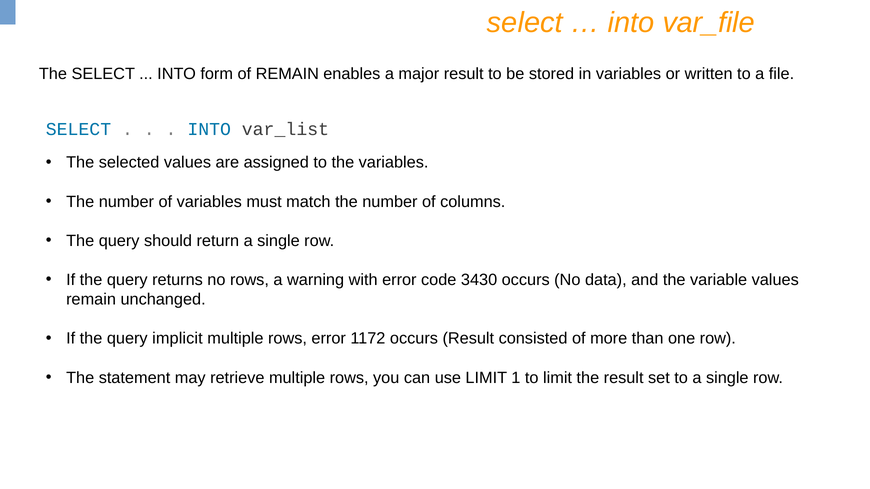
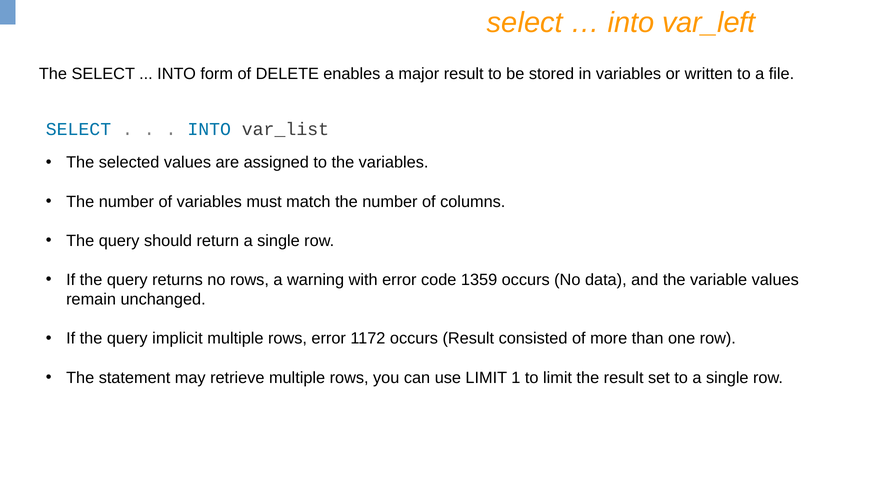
var_file: var_file -> var_left
of REMAIN: REMAIN -> DELETE
3430: 3430 -> 1359
